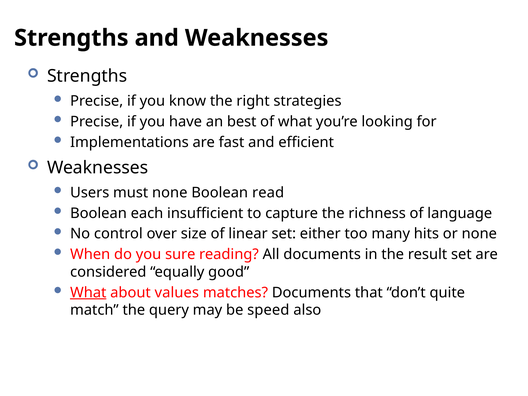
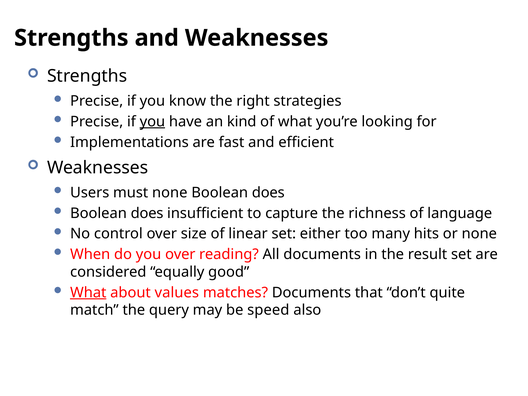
you at (152, 122) underline: none -> present
best: best -> kind
read at (268, 193): read -> does
each at (147, 213): each -> does
you sure: sure -> over
